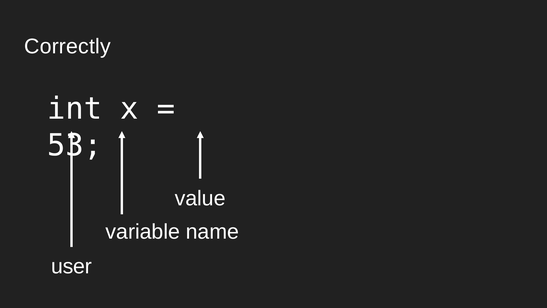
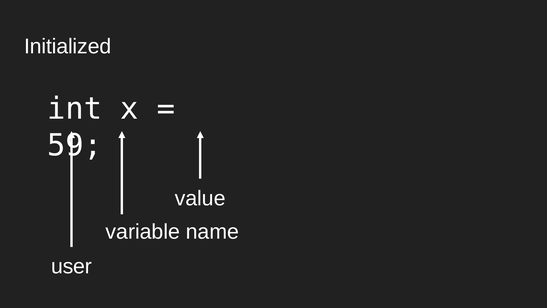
Correctly: Correctly -> Initialized
53: 53 -> 59
